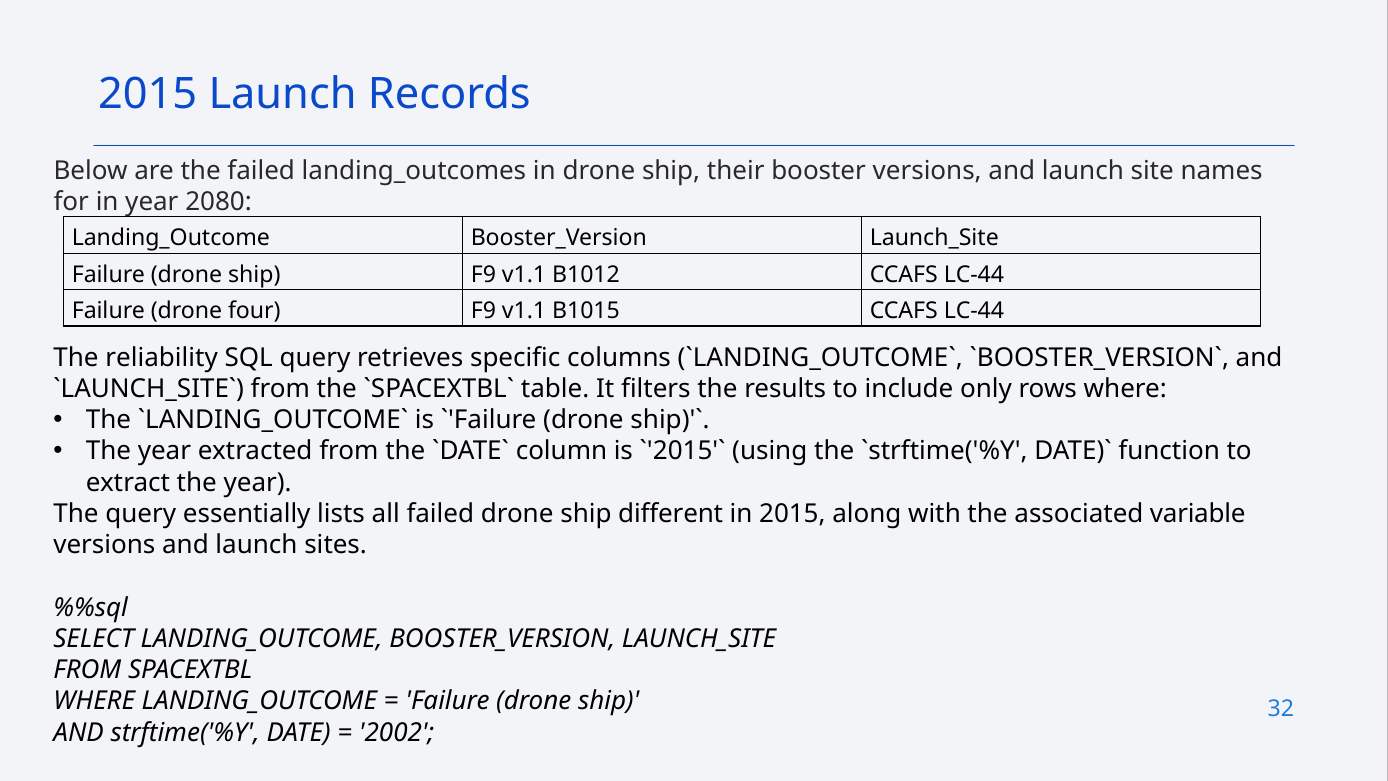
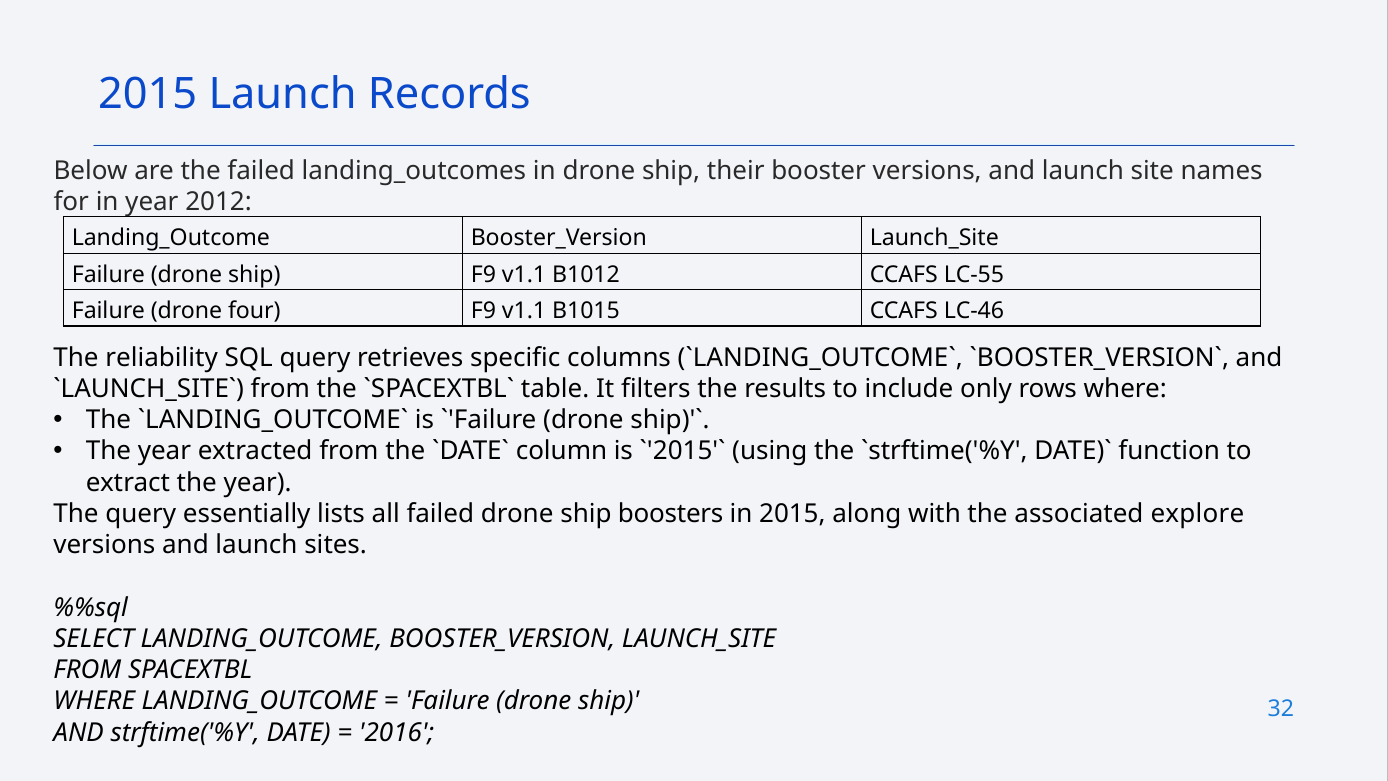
2080: 2080 -> 2012
B1012 CCAFS LC-44: LC-44 -> LC-55
B1015 CCAFS LC-44: LC-44 -> LC-46
different: different -> boosters
variable: variable -> explore
2002: 2002 -> 2016
